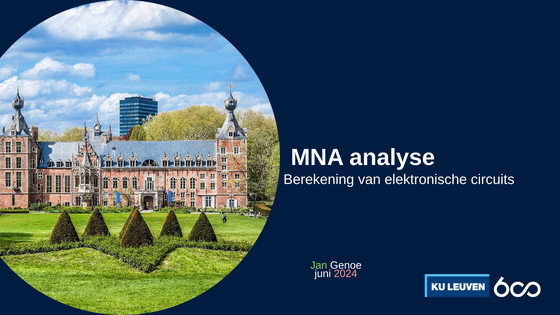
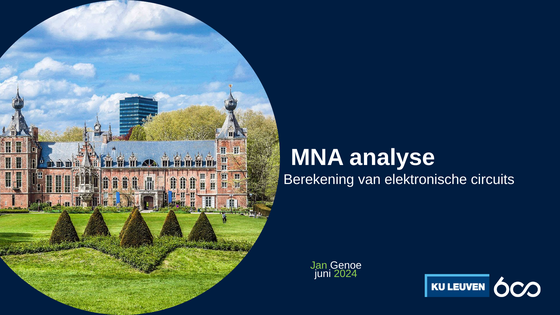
2024 colour: pink -> light green
